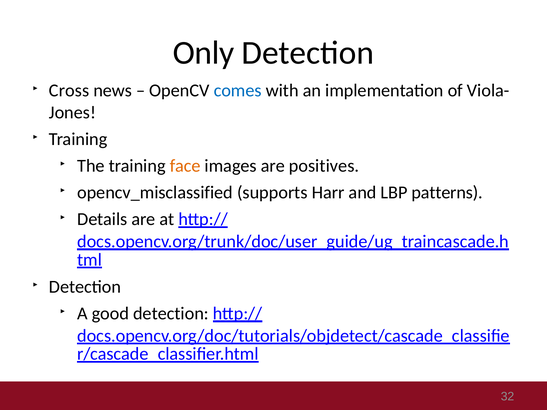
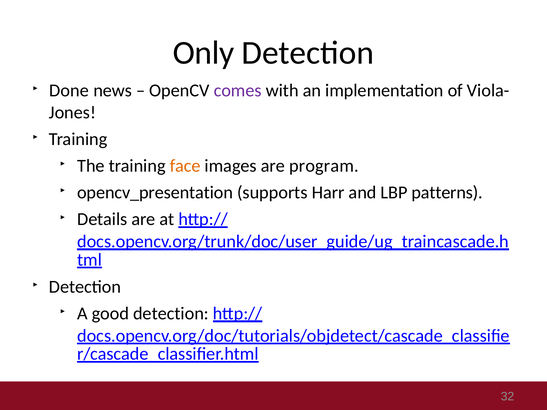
Cross: Cross -> Done
comes colour: blue -> purple
positives: positives -> program
opencv_misclassified: opencv_misclassified -> opencv_presentation
